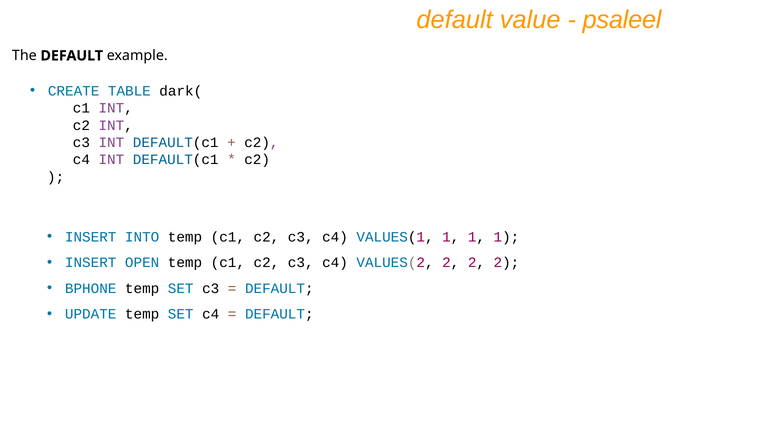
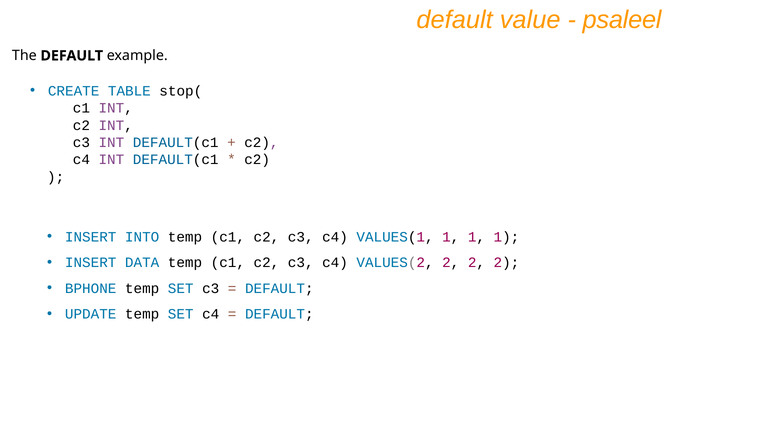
dark(: dark( -> stop(
OPEN: OPEN -> DATA
